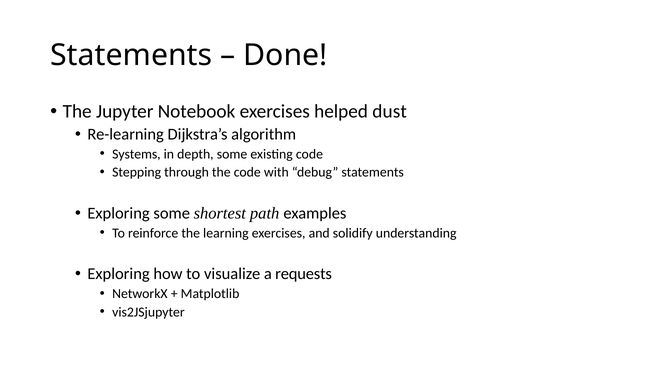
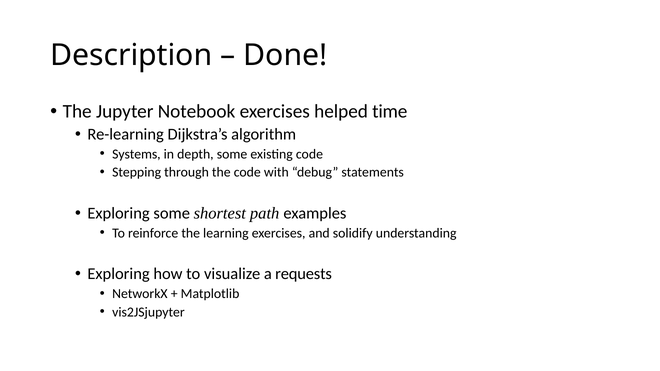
Statements at (131, 55): Statements -> Description
dust: dust -> time
